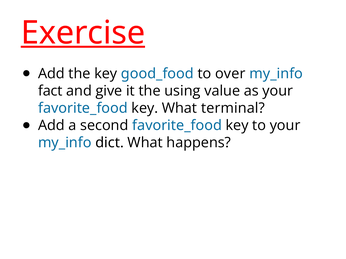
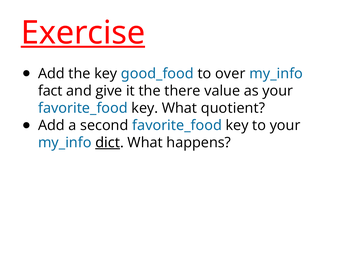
using: using -> there
terminal: terminal -> quotient
dict underline: none -> present
